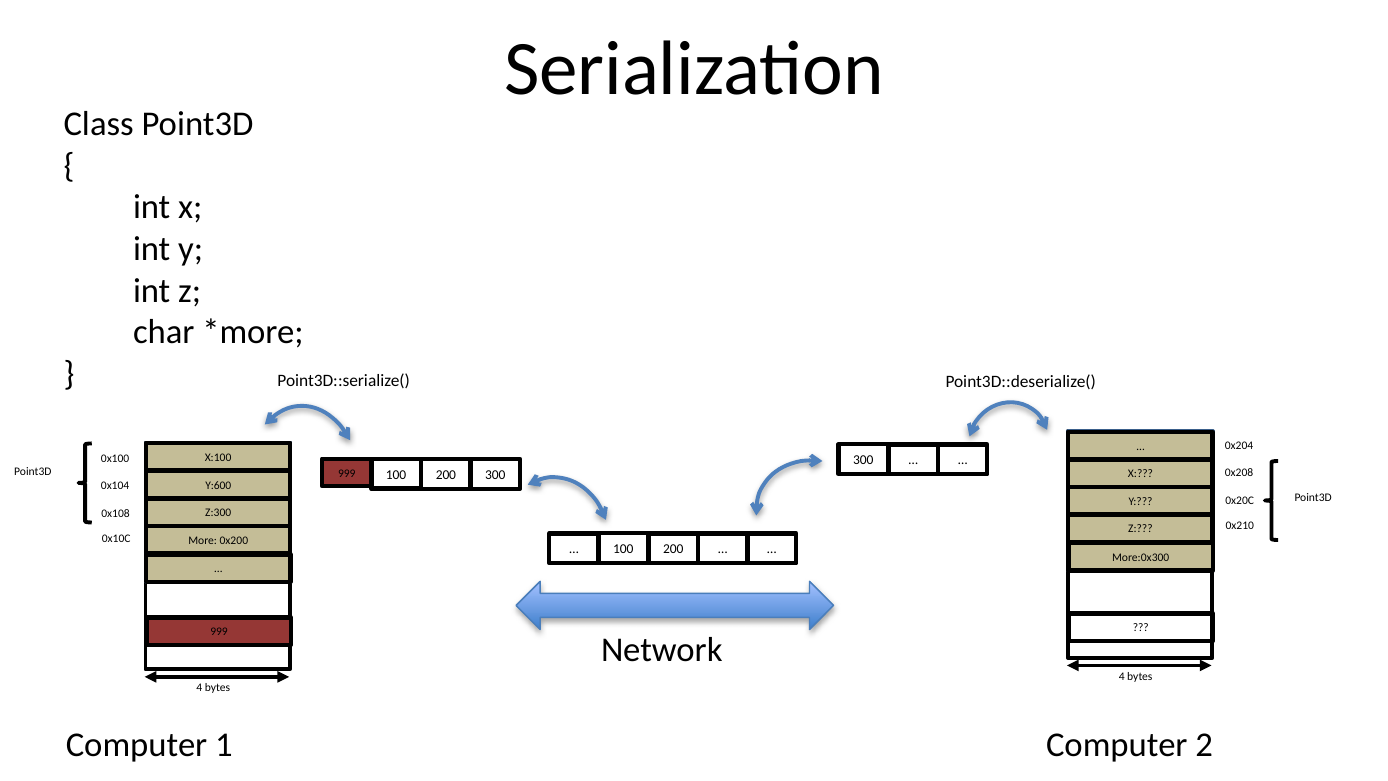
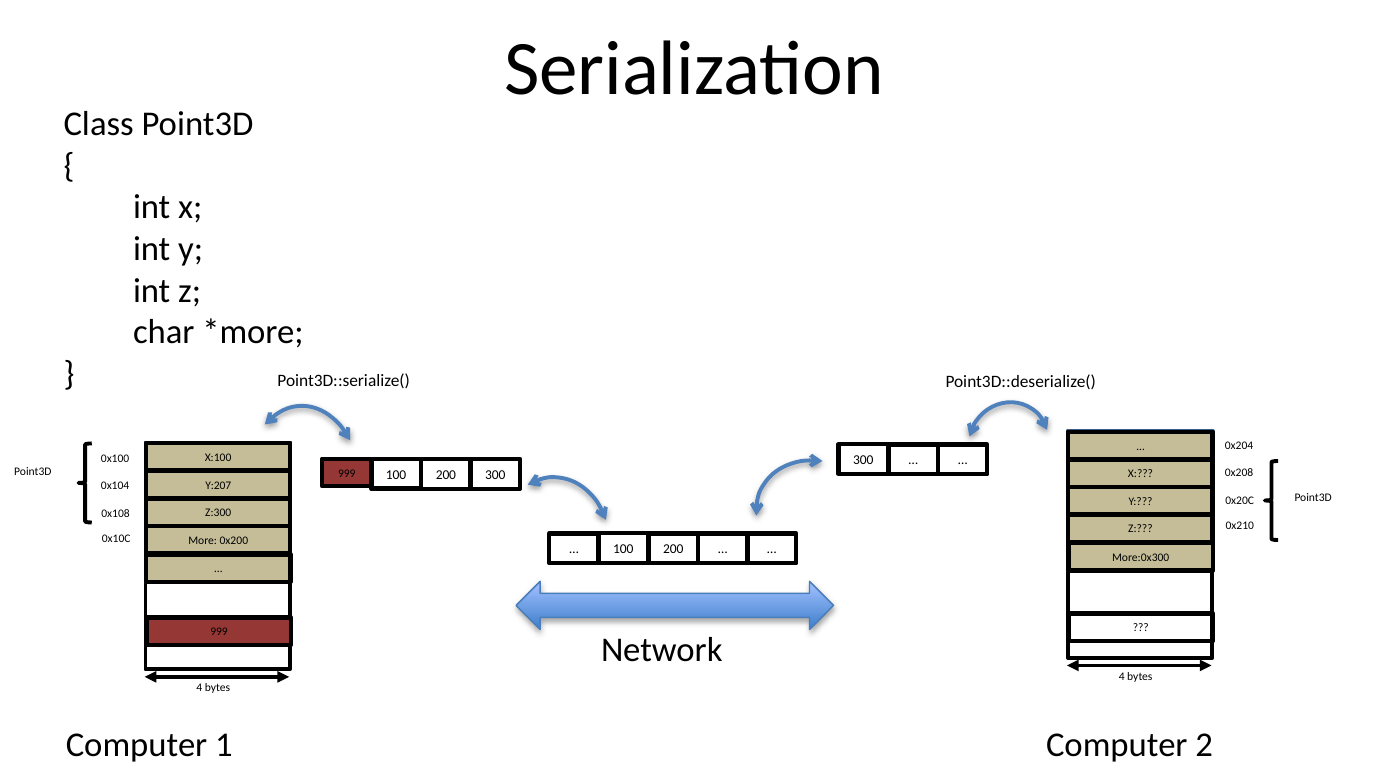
Y:600: Y:600 -> Y:207
